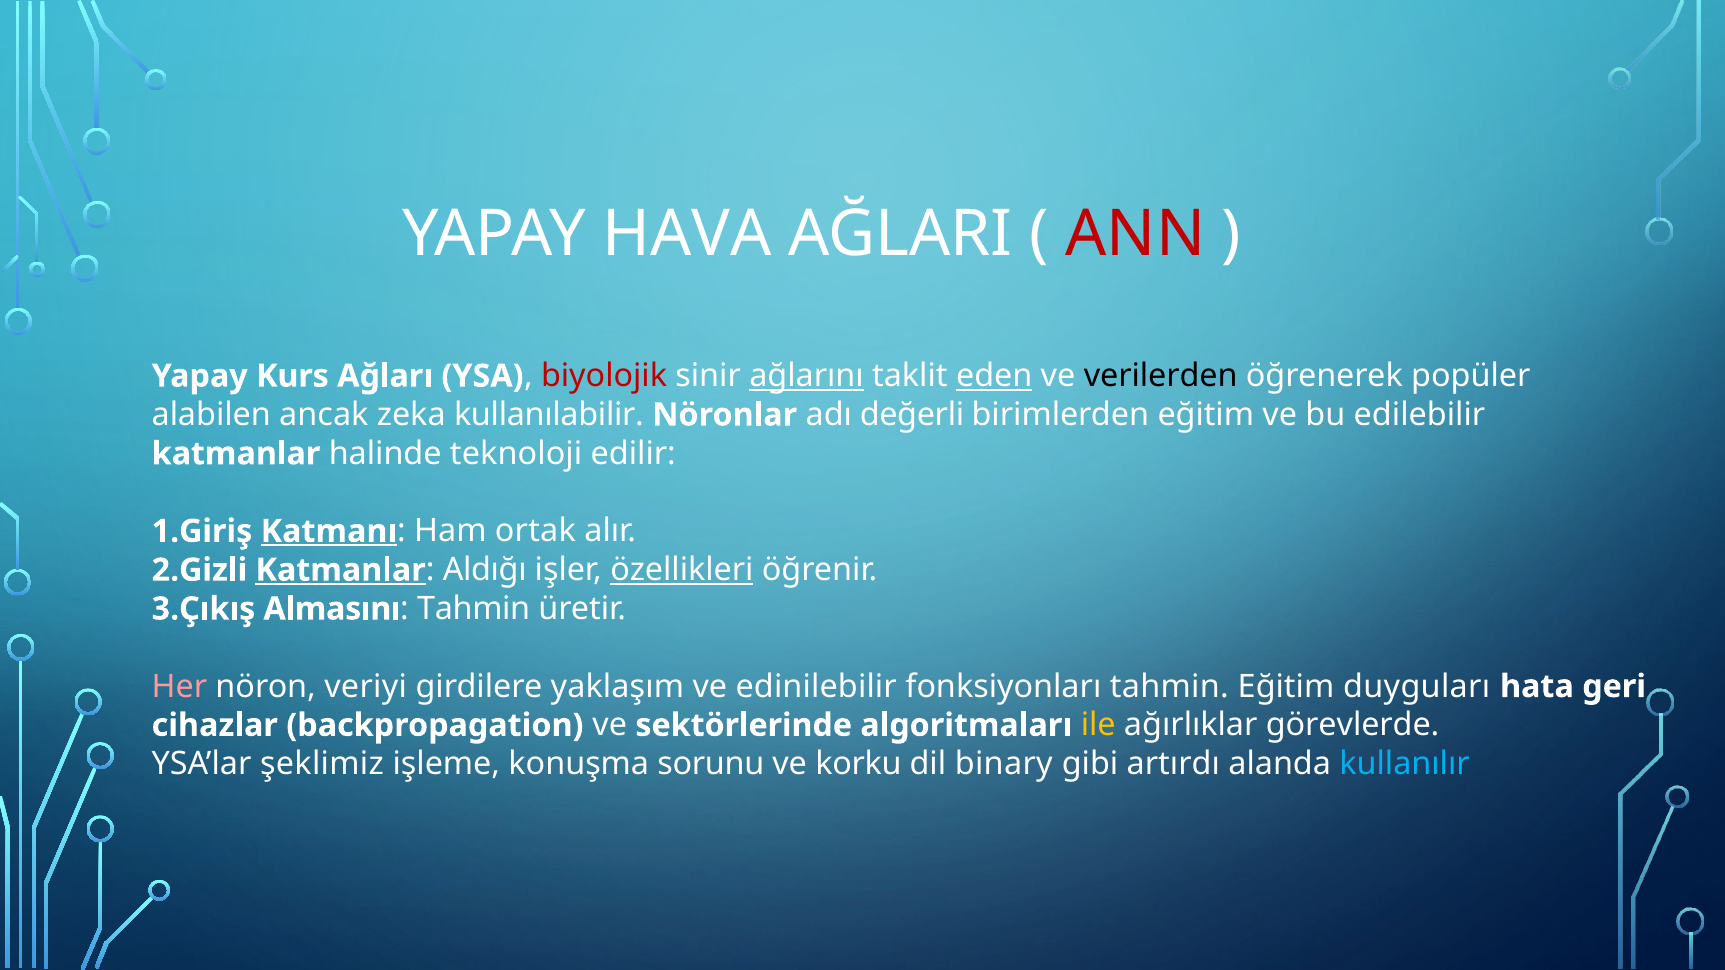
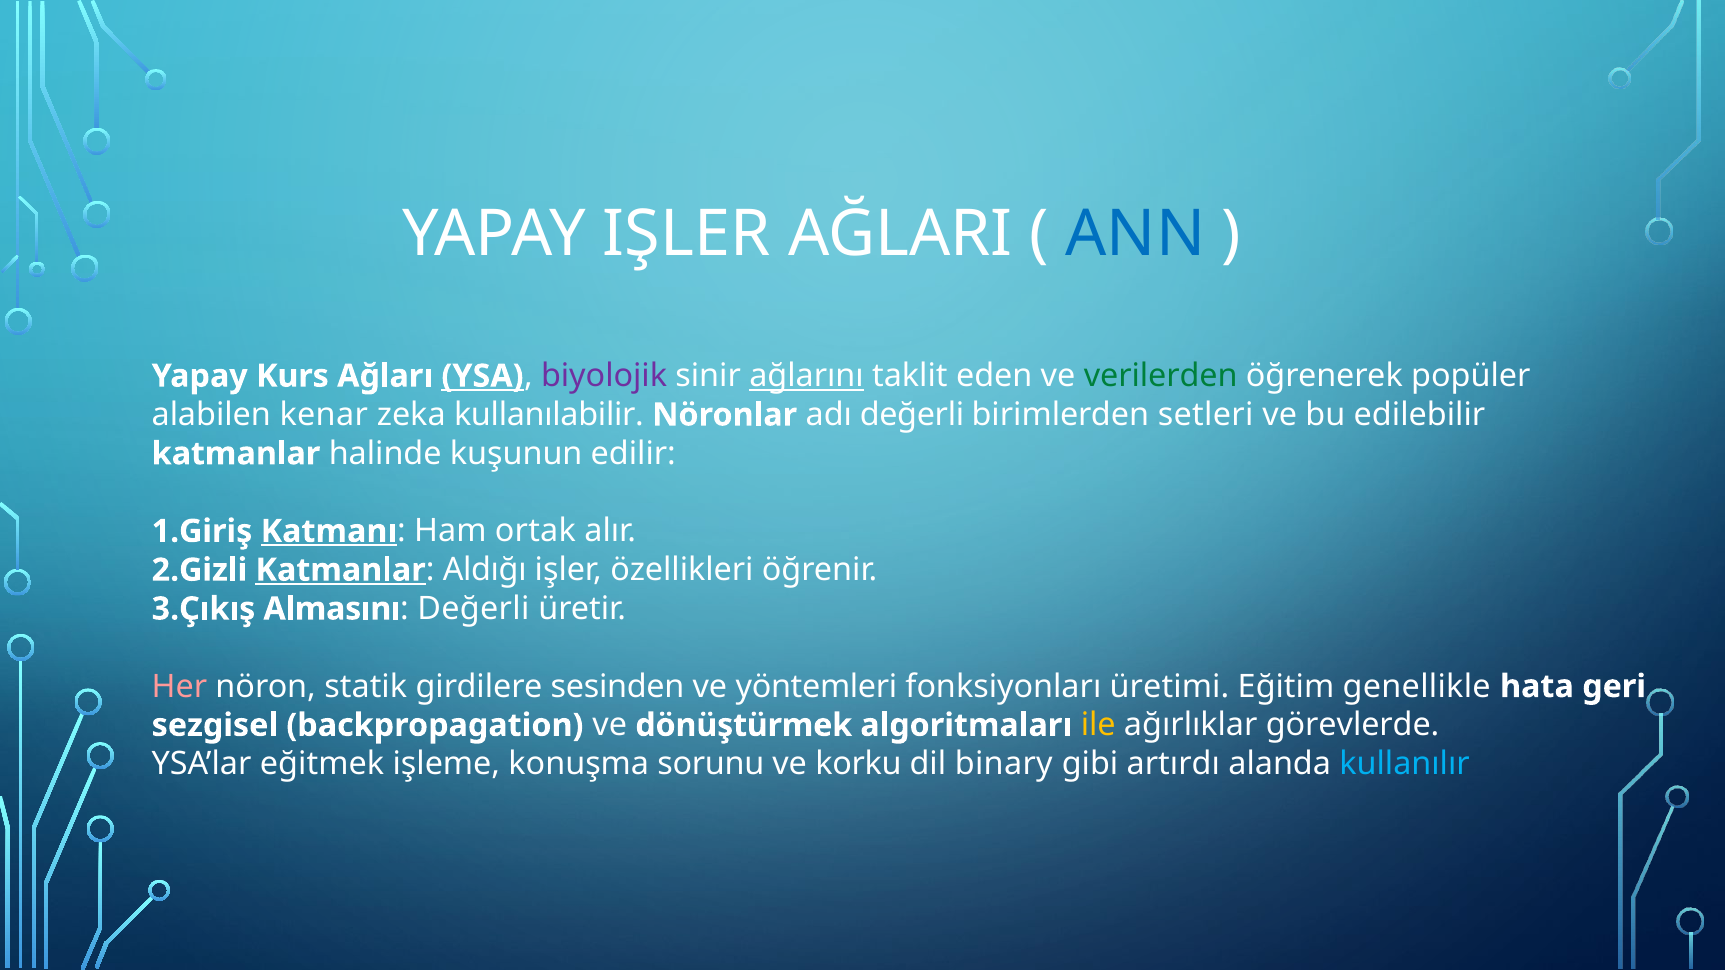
YAPAY HAVA: HAVA -> IŞLER
ANN colour: red -> blue
YSA underline: none -> present
biyolojik colour: red -> purple
eden underline: present -> none
verilerden colour: black -> green
ancak: ancak -> kenar
birimlerden eğitim: eğitim -> setleri
teknoloji: teknoloji -> kuşunun
özellikleri underline: present -> none
Tahmin at (474, 609): Tahmin -> Değerli
veriyi: veriyi -> statik
yaklaşım: yaklaşım -> sesinden
edinilebilir: edinilebilir -> yöntemleri
fonksiyonları tahmin: tahmin -> üretimi
duyguları: duyguları -> genellikle
cihazlar: cihazlar -> sezgisel
sektörlerinde: sektörlerinde -> dönüştürmek
şeklimiz: şeklimiz -> eğitmek
